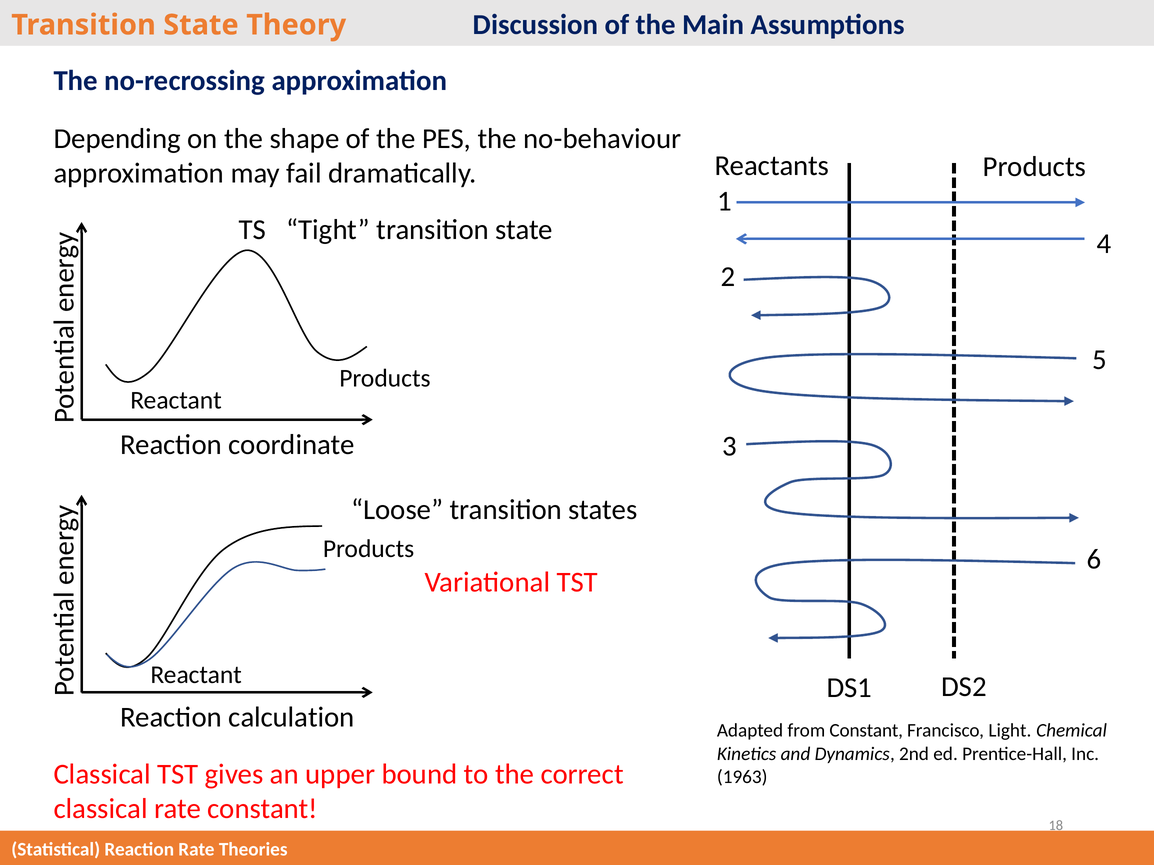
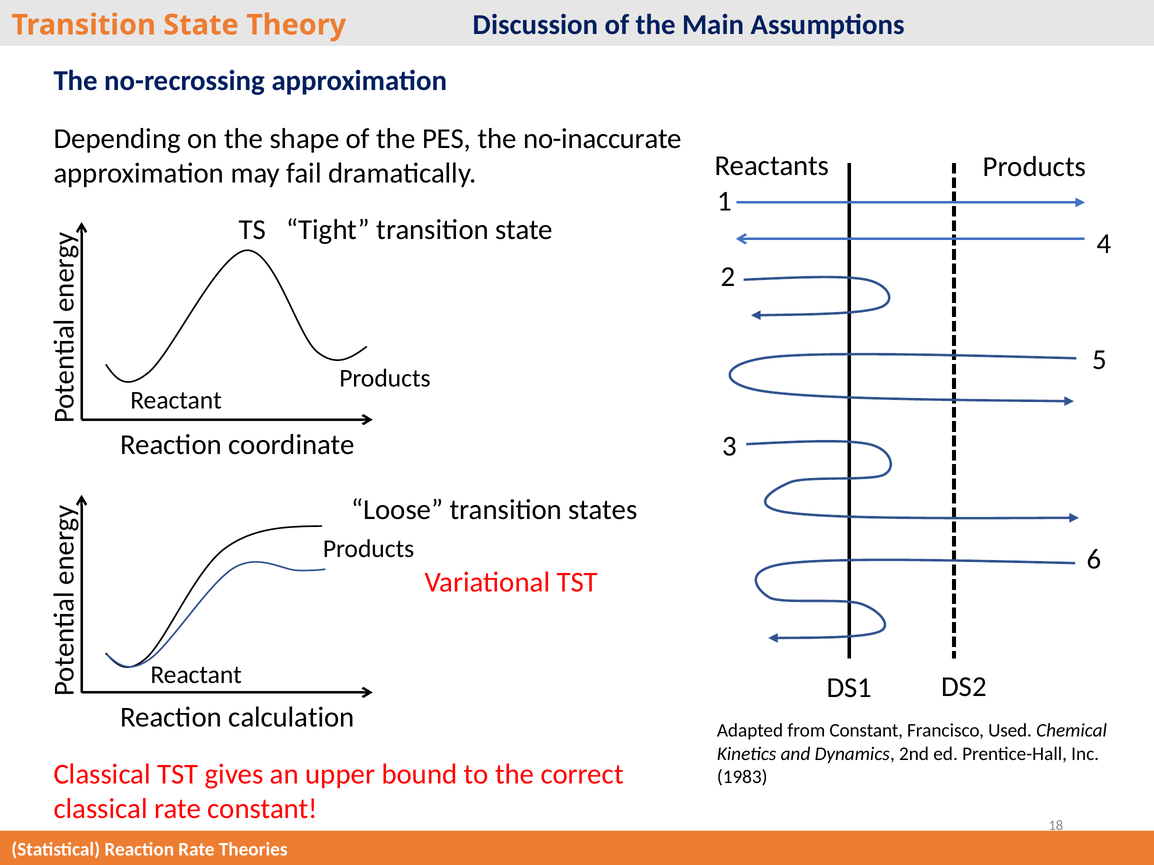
no-behaviour: no-behaviour -> no-inaccurate
Light: Light -> Used
1963: 1963 -> 1983
